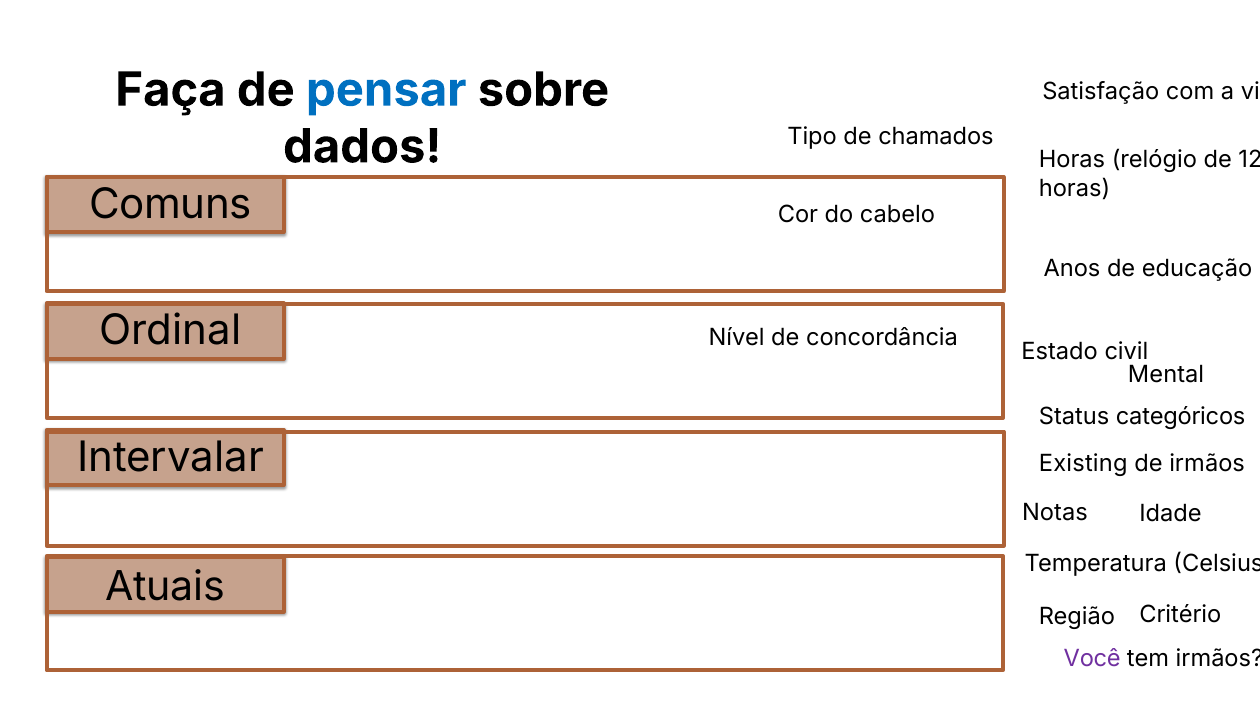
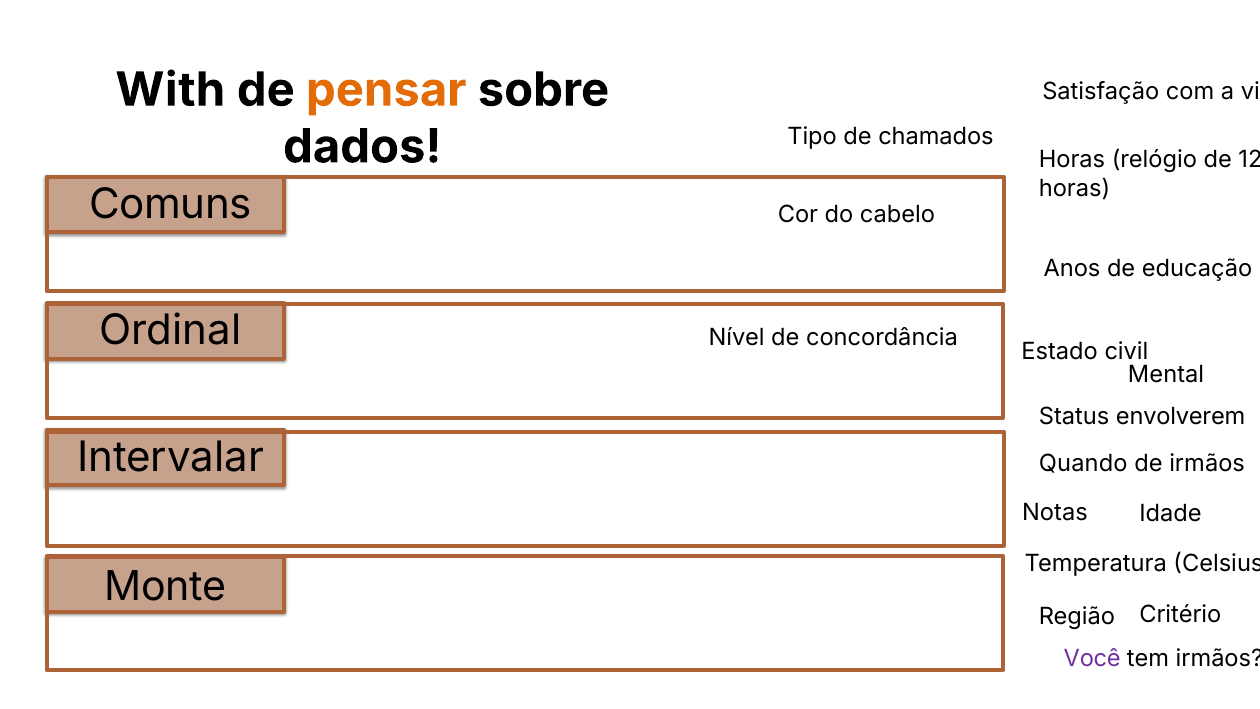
Faça: Faça -> With
pensar colour: blue -> orange
categóricos: categóricos -> envolverem
Existing: Existing -> Quando
Atuais: Atuais -> Monte
